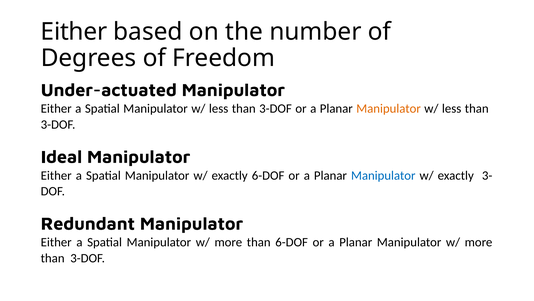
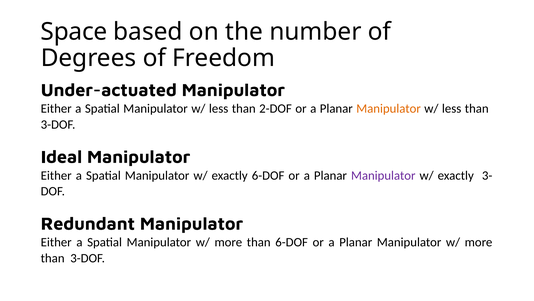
Either at (74, 32): Either -> Space
3-DOF at (276, 108): 3-DOF -> 2-DOF
Manipulator at (383, 175) colour: blue -> purple
